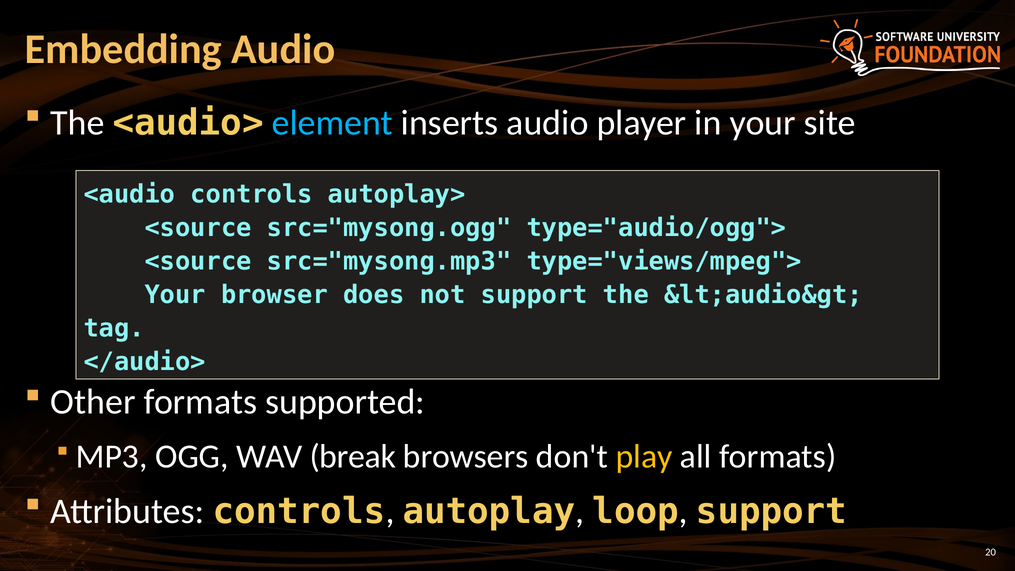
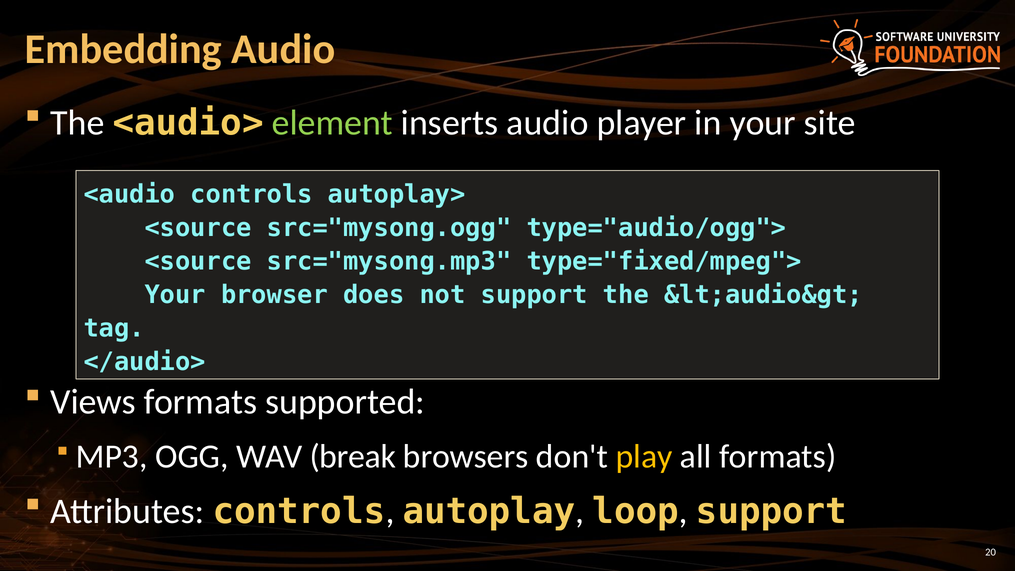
element colour: light blue -> light green
type="views/mpeg">: type="views/mpeg"> -> type="fixed/mpeg">
Other: Other -> Views
